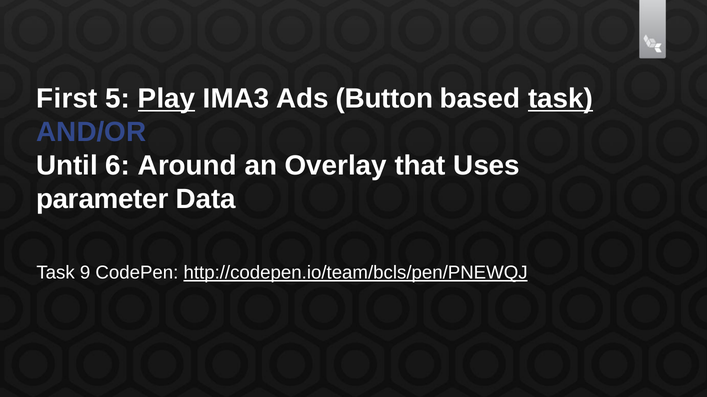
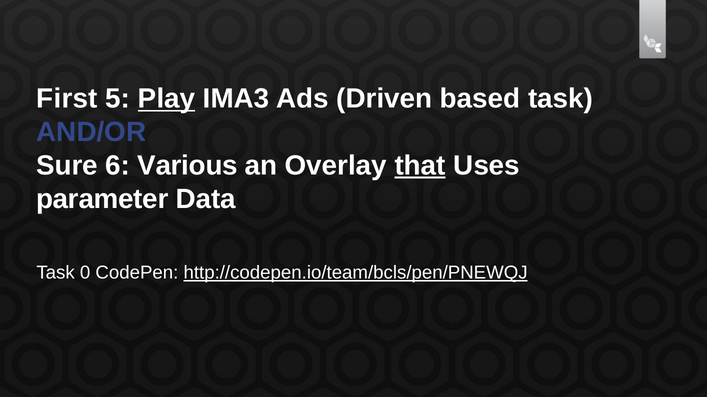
Button: Button -> Driven
task at (561, 99) underline: present -> none
Until: Until -> Sure
Around: Around -> Various
that underline: none -> present
9: 9 -> 0
